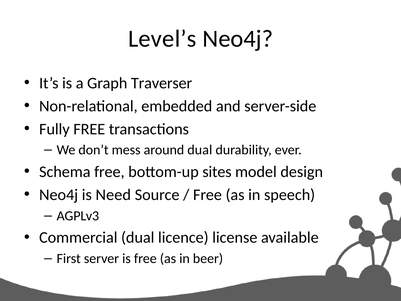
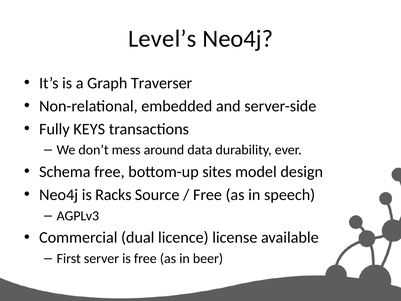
Fully FREE: FREE -> KEYS
around dual: dual -> data
Need: Need -> Racks
